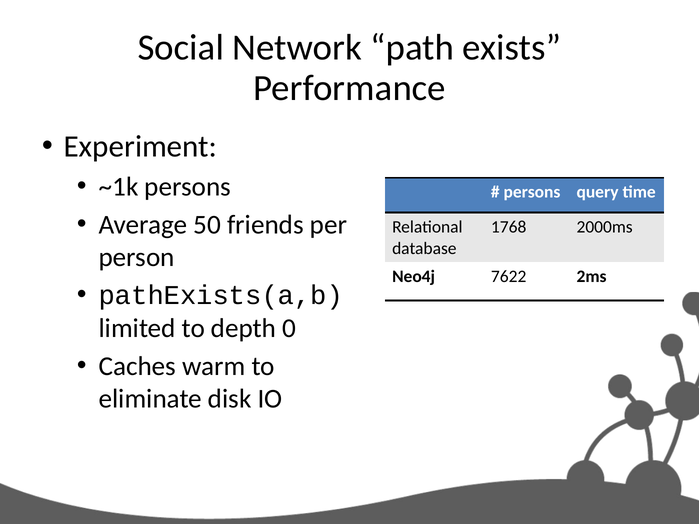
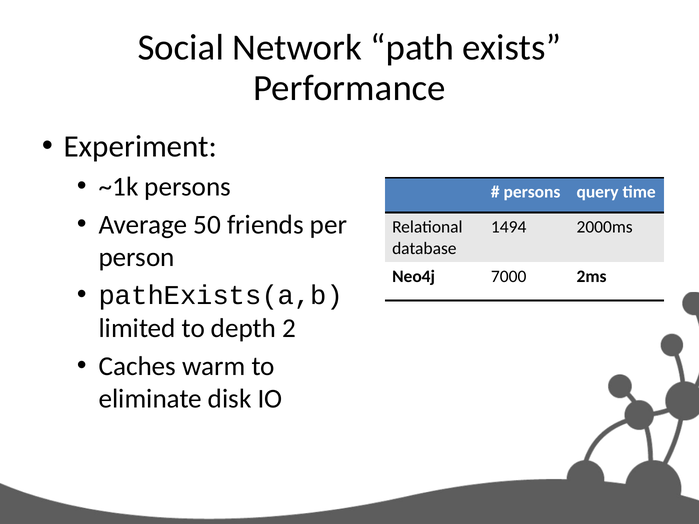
1768: 1768 -> 1494
7622: 7622 -> 7000
0: 0 -> 2
